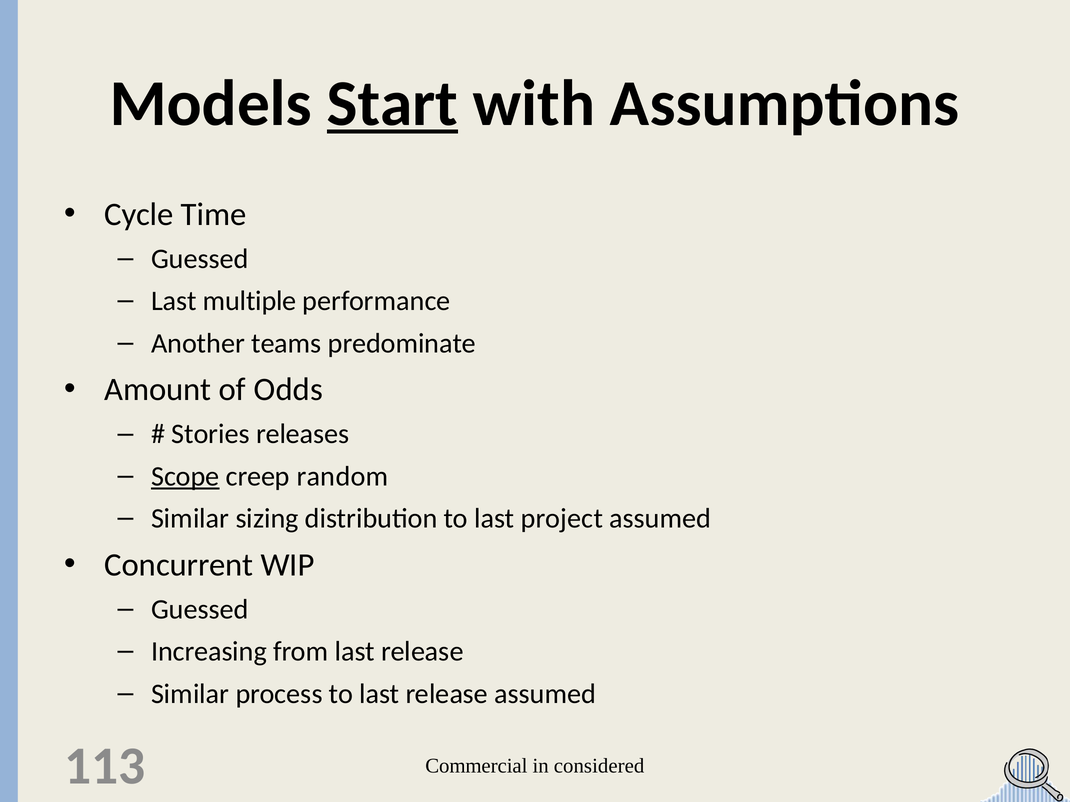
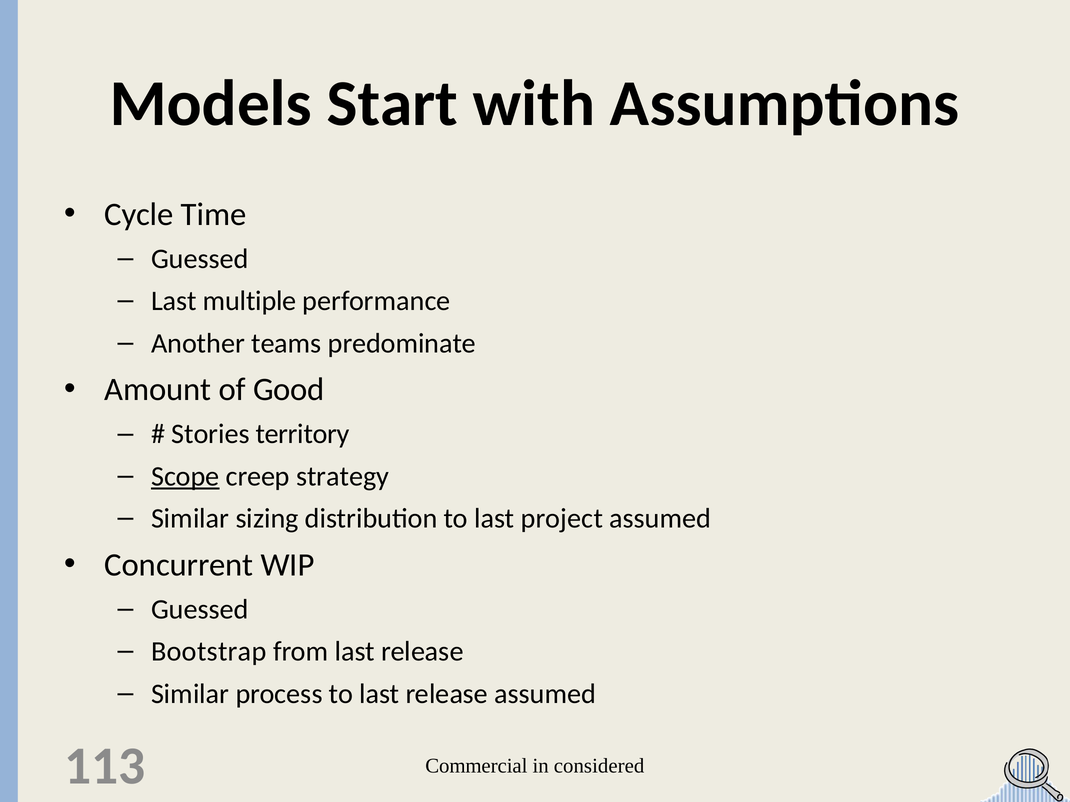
Start underline: present -> none
Odds: Odds -> Good
releases: releases -> territory
random: random -> strategy
Increasing: Increasing -> Bootstrap
